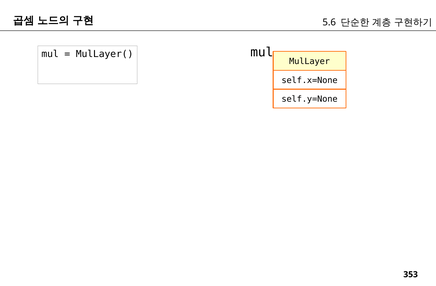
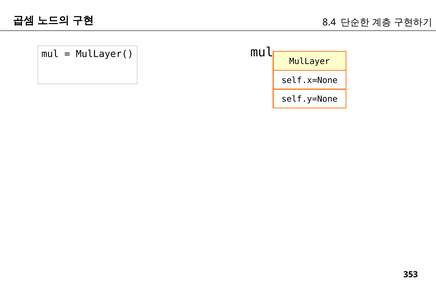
5.6: 5.6 -> 8.4
